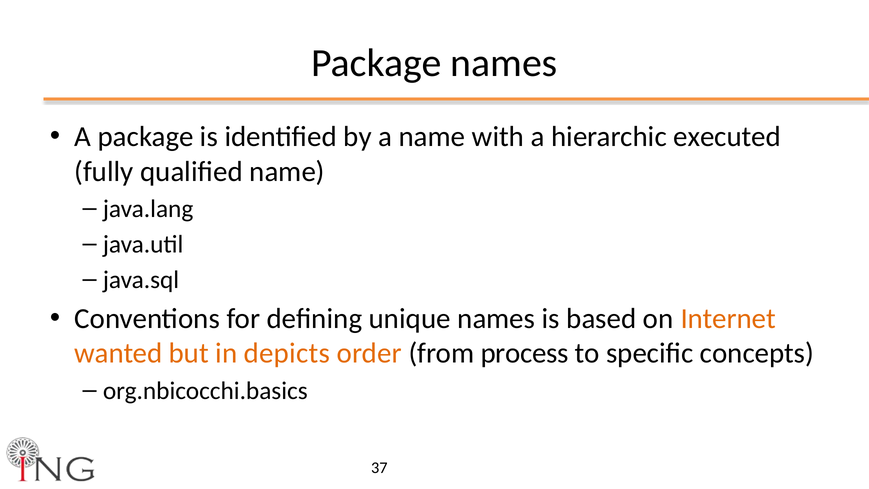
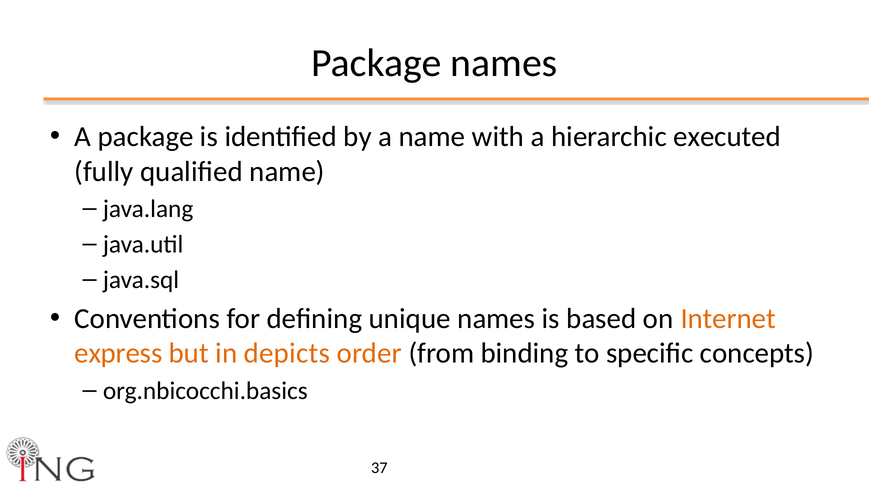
wanted: wanted -> express
process: process -> binding
